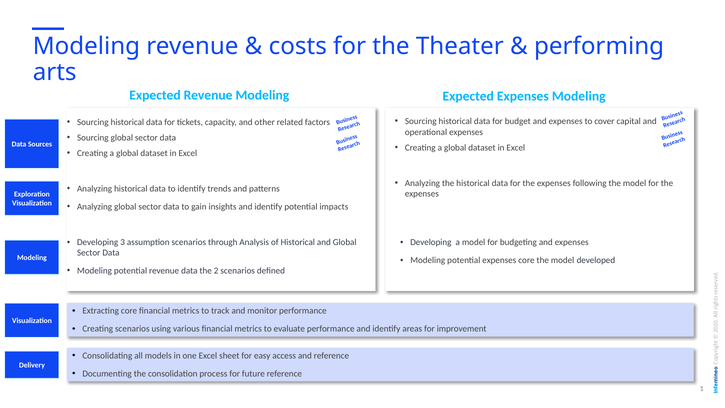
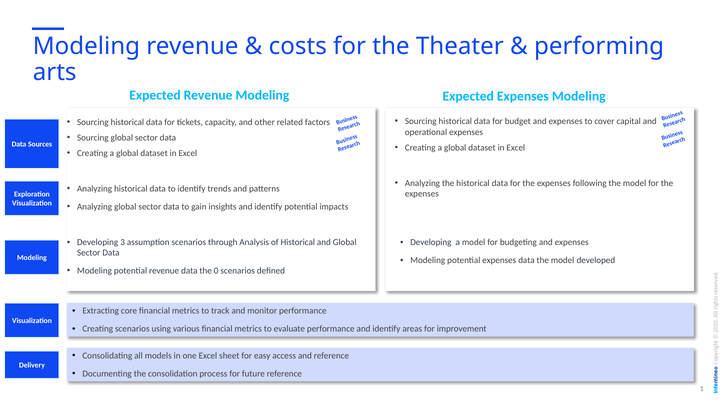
expenses core: core -> data
the 2: 2 -> 0
